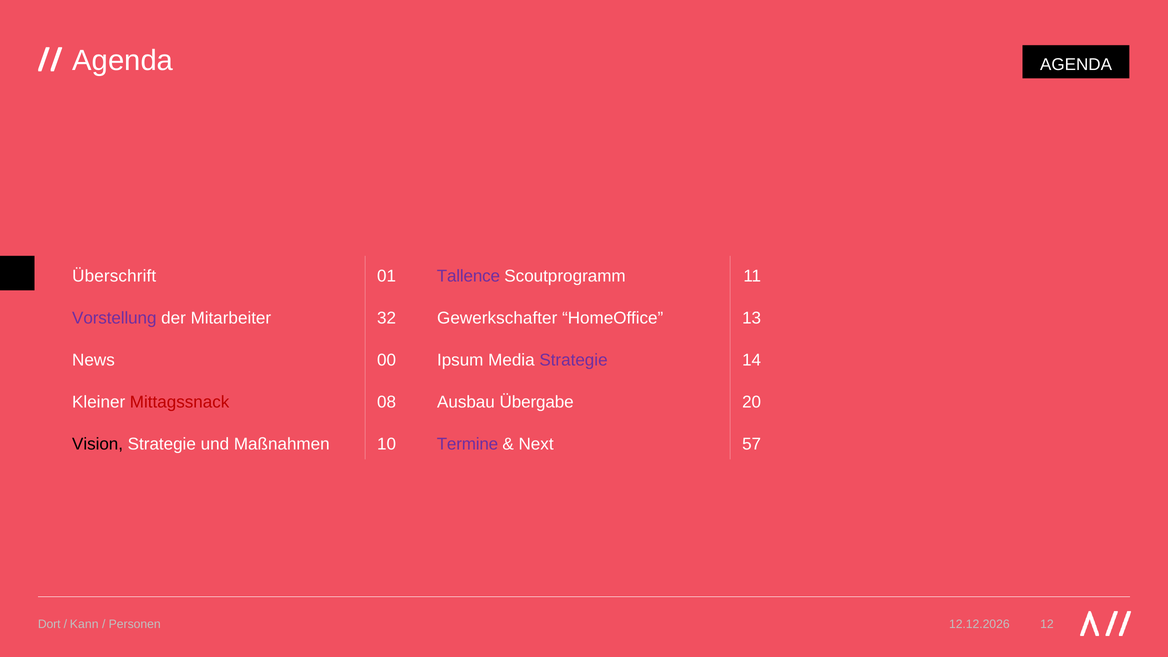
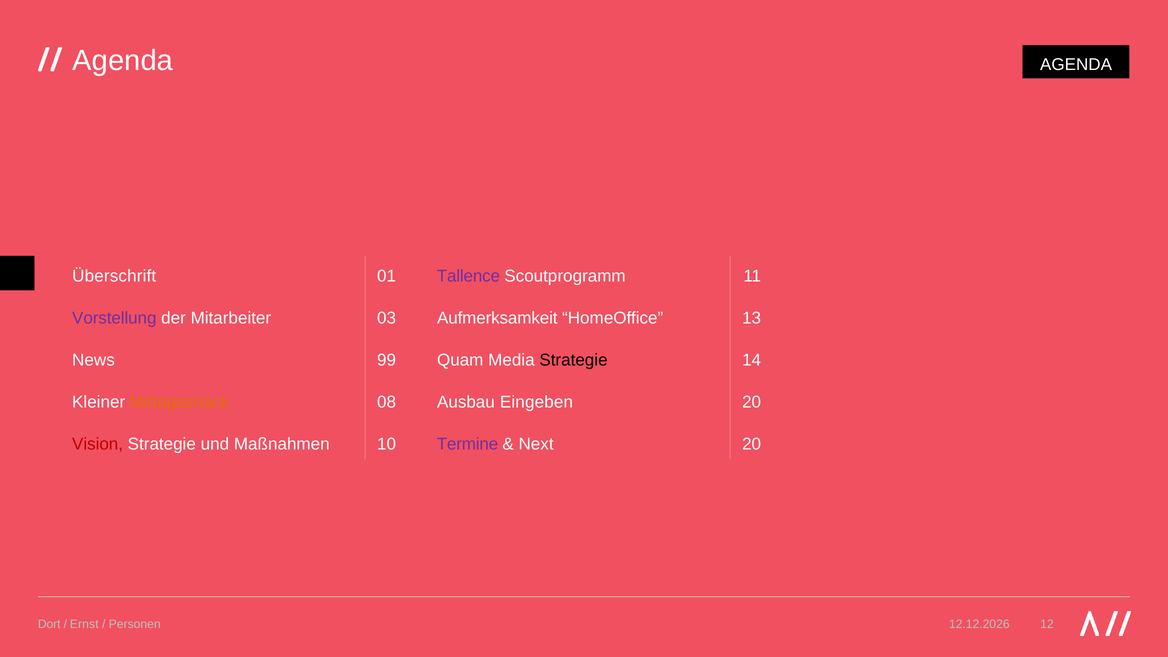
32: 32 -> 03
Gewerkschafter: Gewerkschafter -> Aufmerksamkeit
00: 00 -> 99
Ipsum: Ipsum -> Quam
Strategie at (574, 360) colour: purple -> black
Mittagssnack colour: red -> orange
Übergabe: Übergabe -> Eingeben
Vision colour: black -> red
Next 57: 57 -> 20
Kann: Kann -> Ernst
